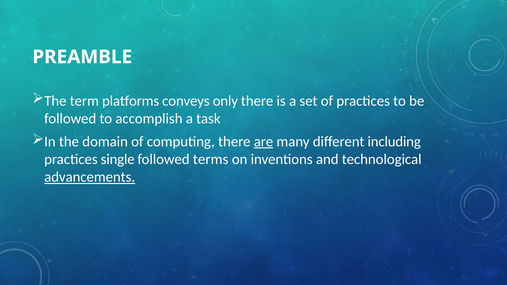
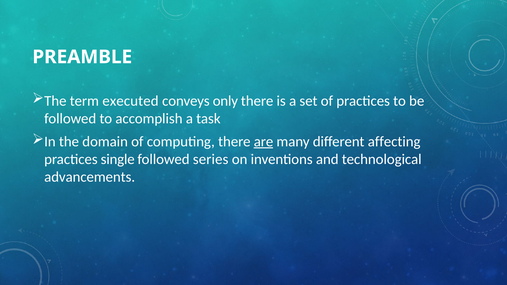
platforms: platforms -> executed
including: including -> affecting
terms: terms -> series
advancements underline: present -> none
